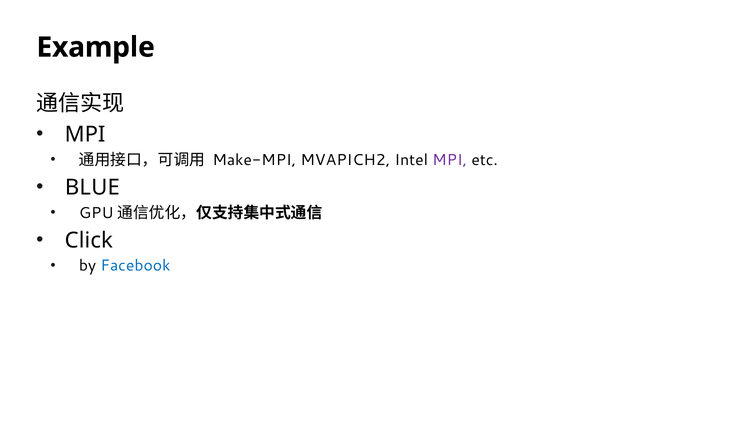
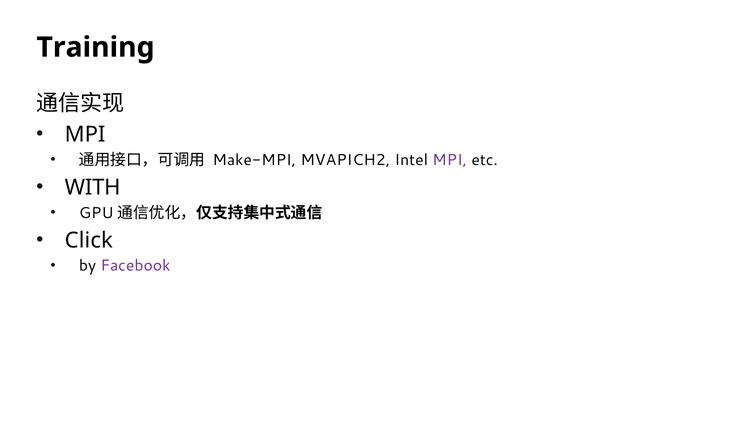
Example: Example -> Training
BLUE: BLUE -> WITH
Facebook colour: blue -> purple
